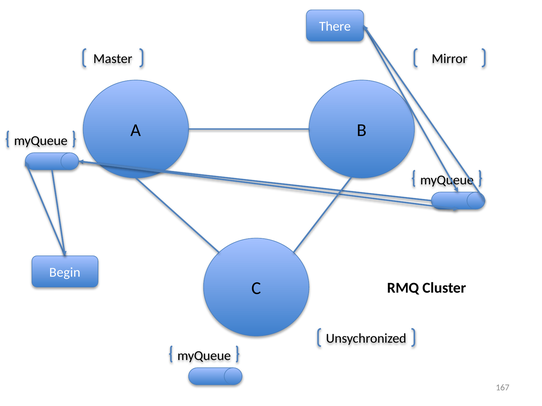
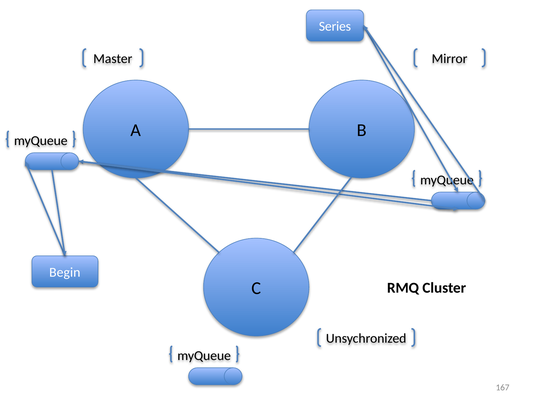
There: There -> Series
